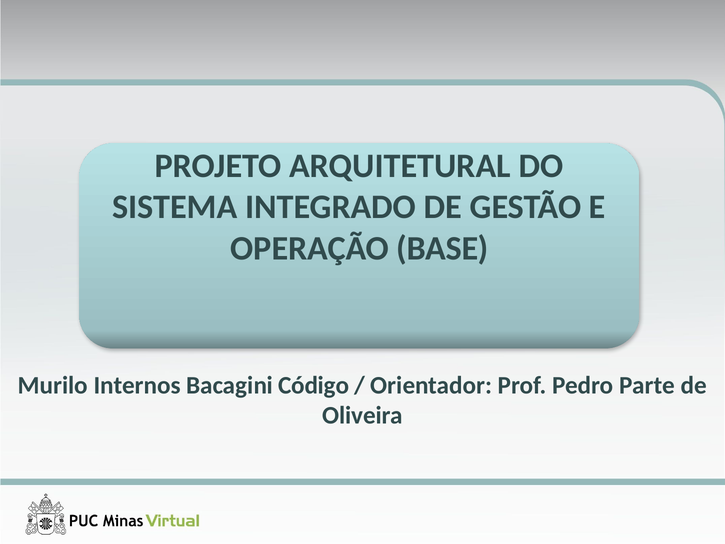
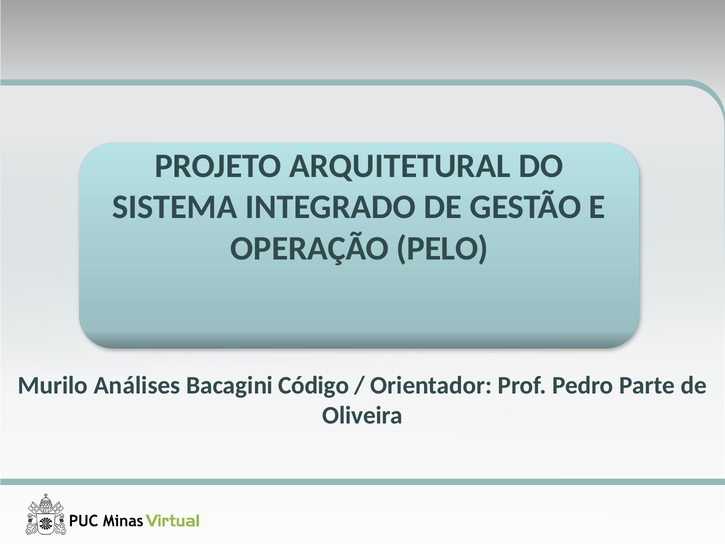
BASE: BASE -> PELO
Internos: Internos -> Análises
